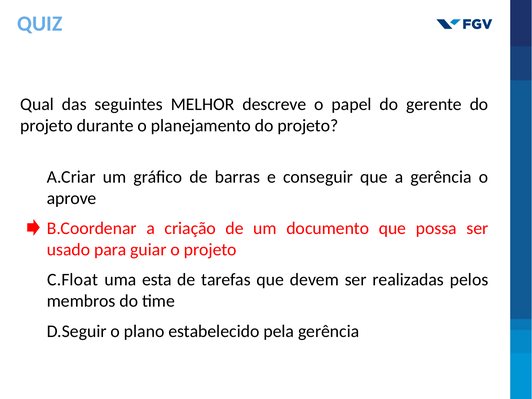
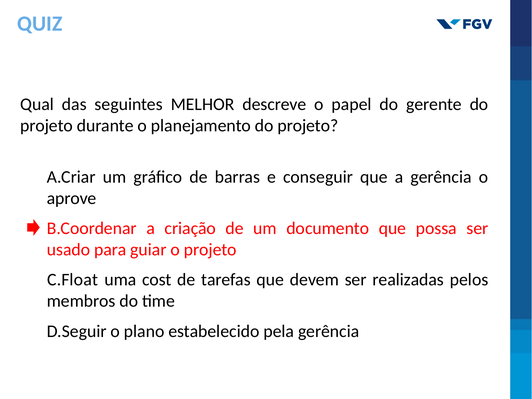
esta: esta -> cost
